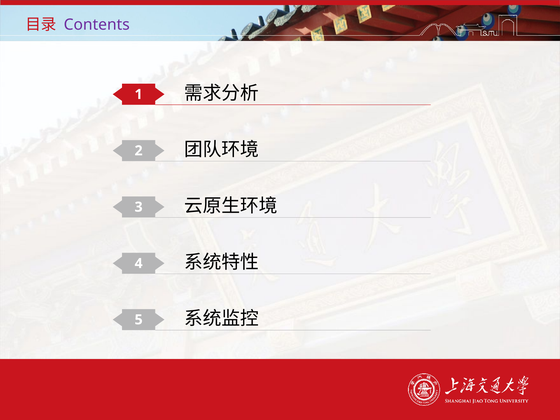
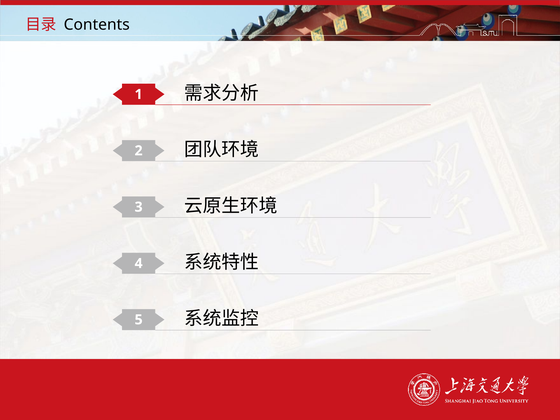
Contents colour: purple -> black
